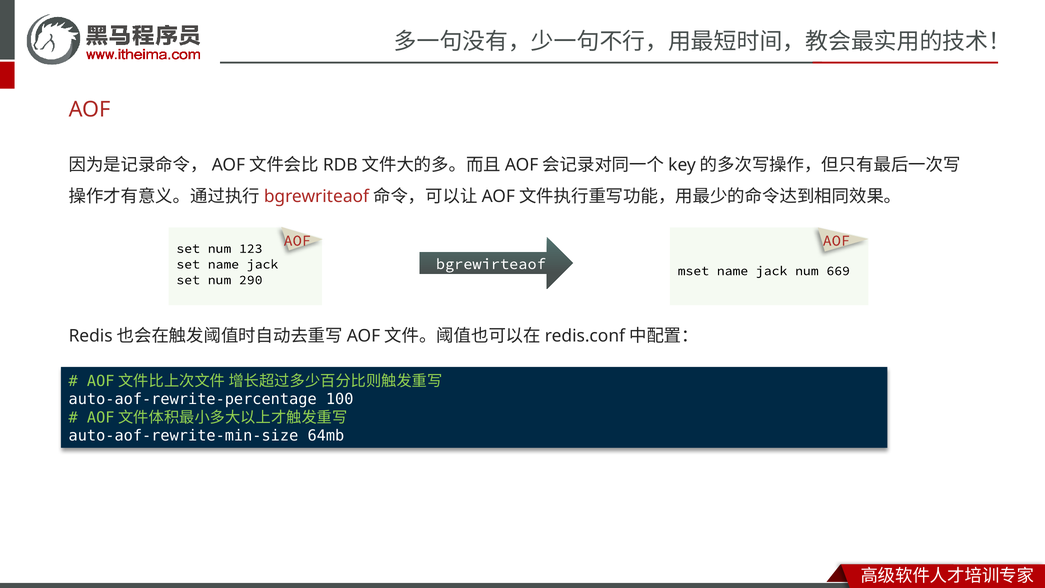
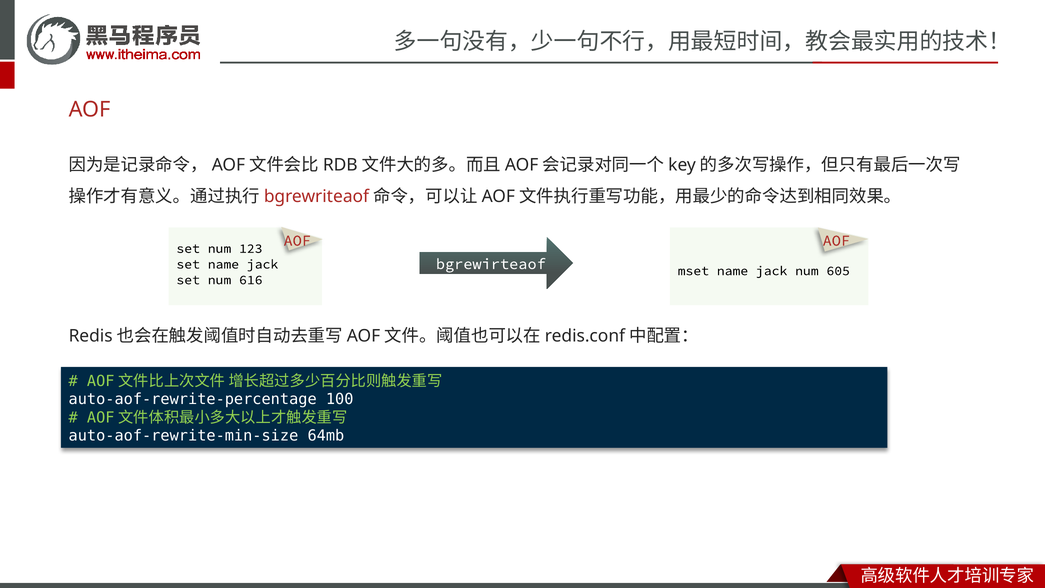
669: 669 -> 605
290: 290 -> 616
